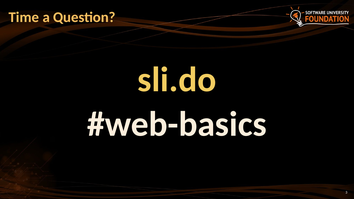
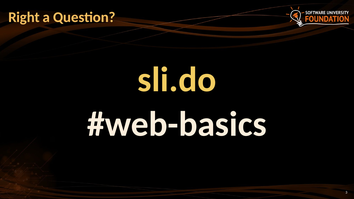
Time: Time -> Right
